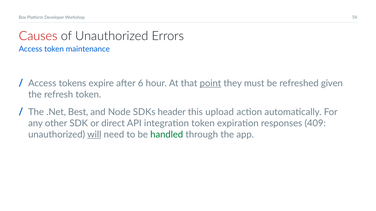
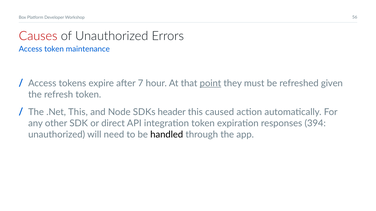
6: 6 -> 7
.Net Best: Best -> This
upload: upload -> caused
409: 409 -> 394
will underline: present -> none
handled colour: green -> black
